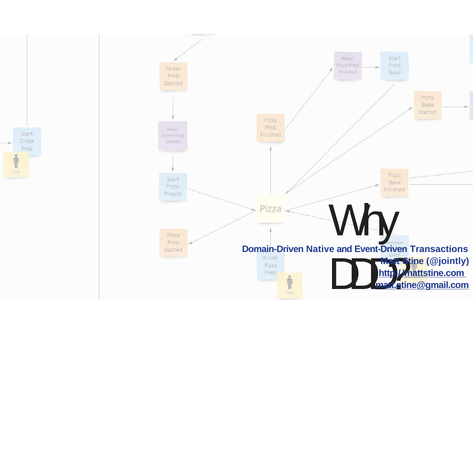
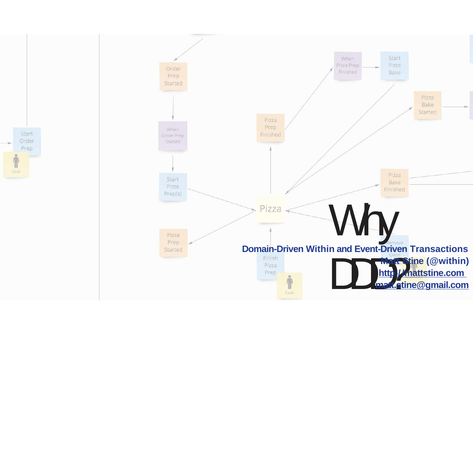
Native: Native -> Within
@jointly: @jointly -> @within
